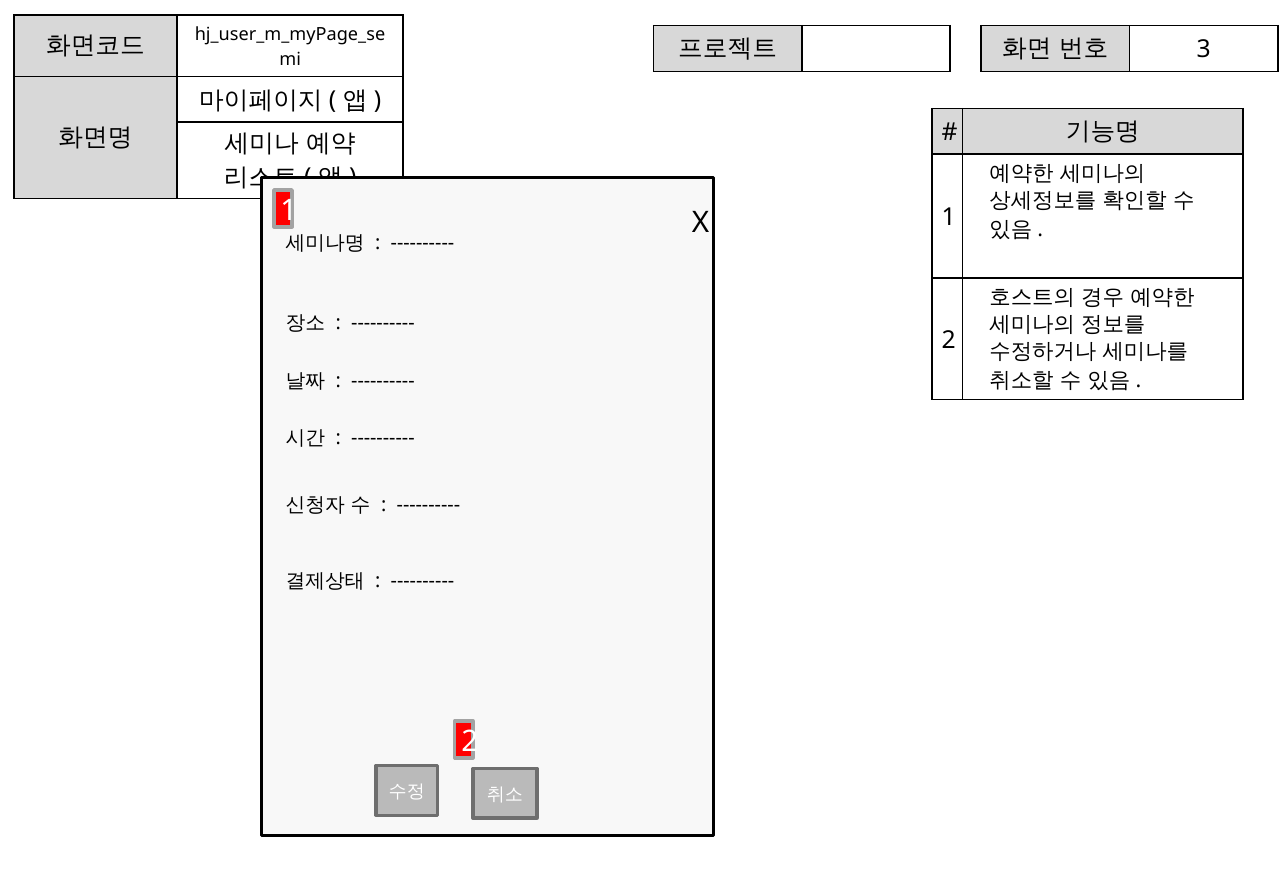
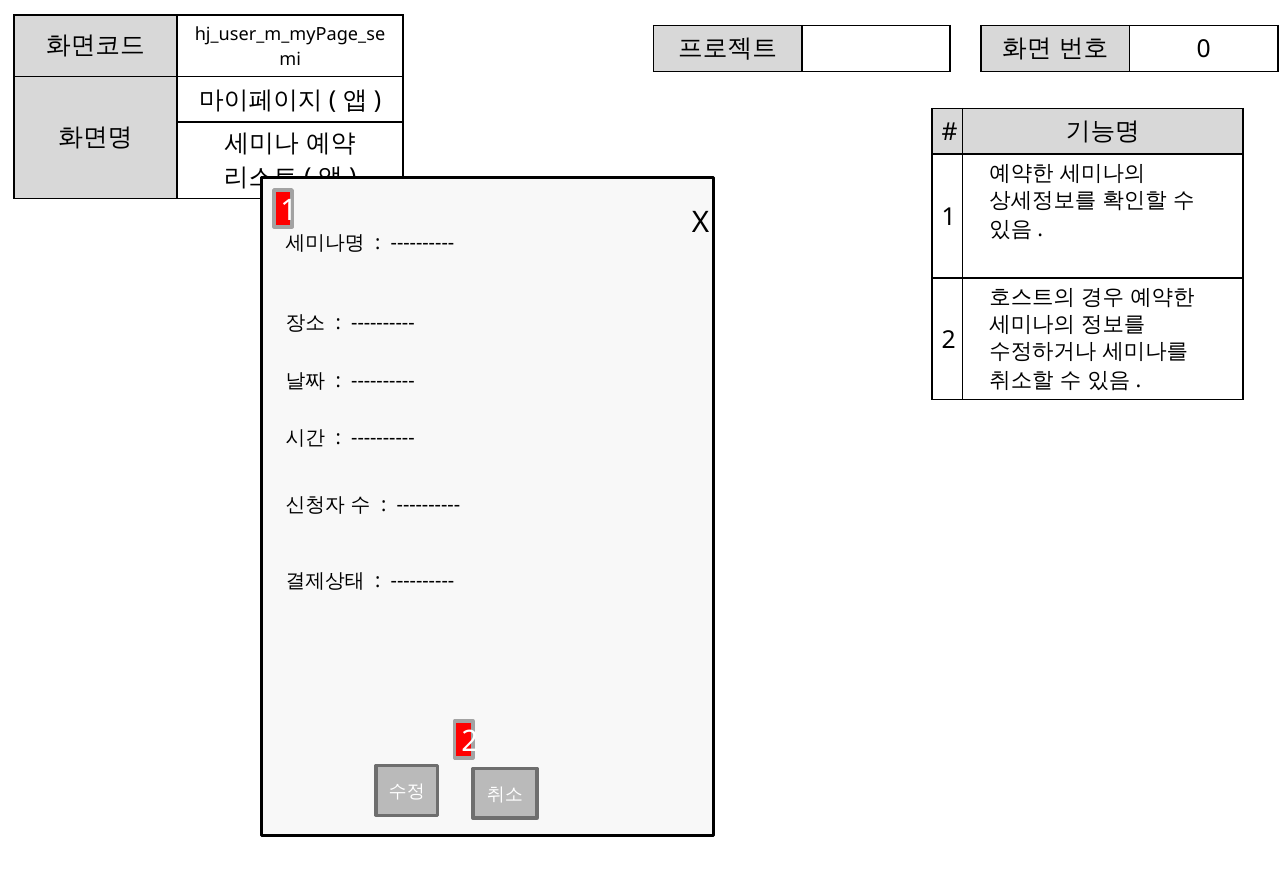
3: 3 -> 0
